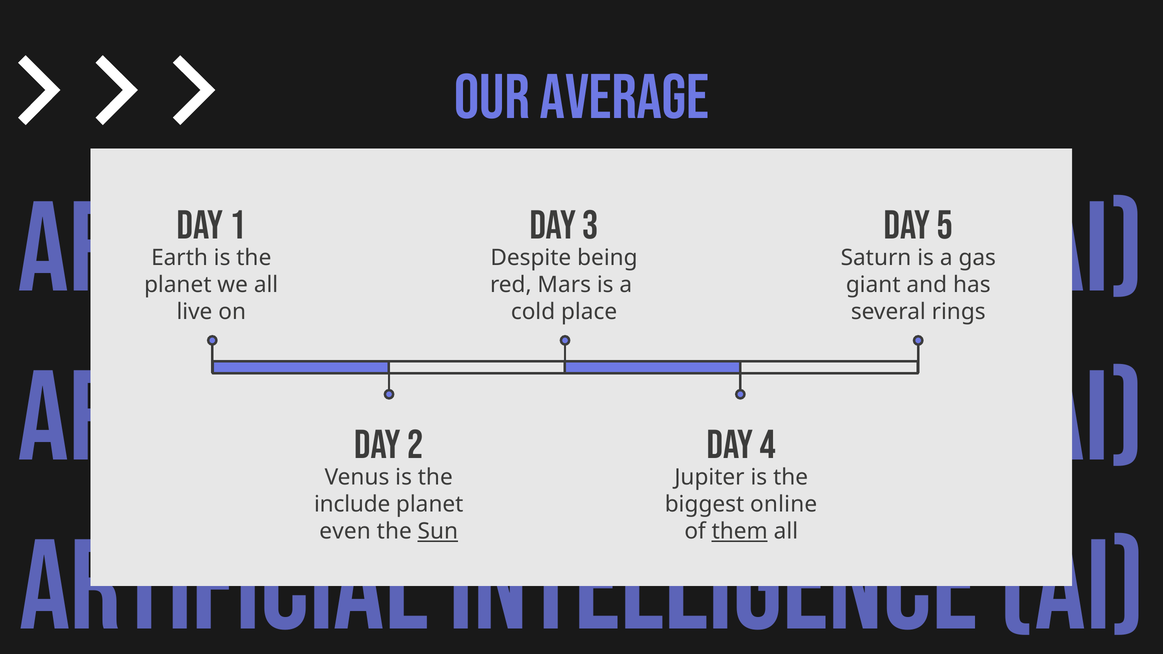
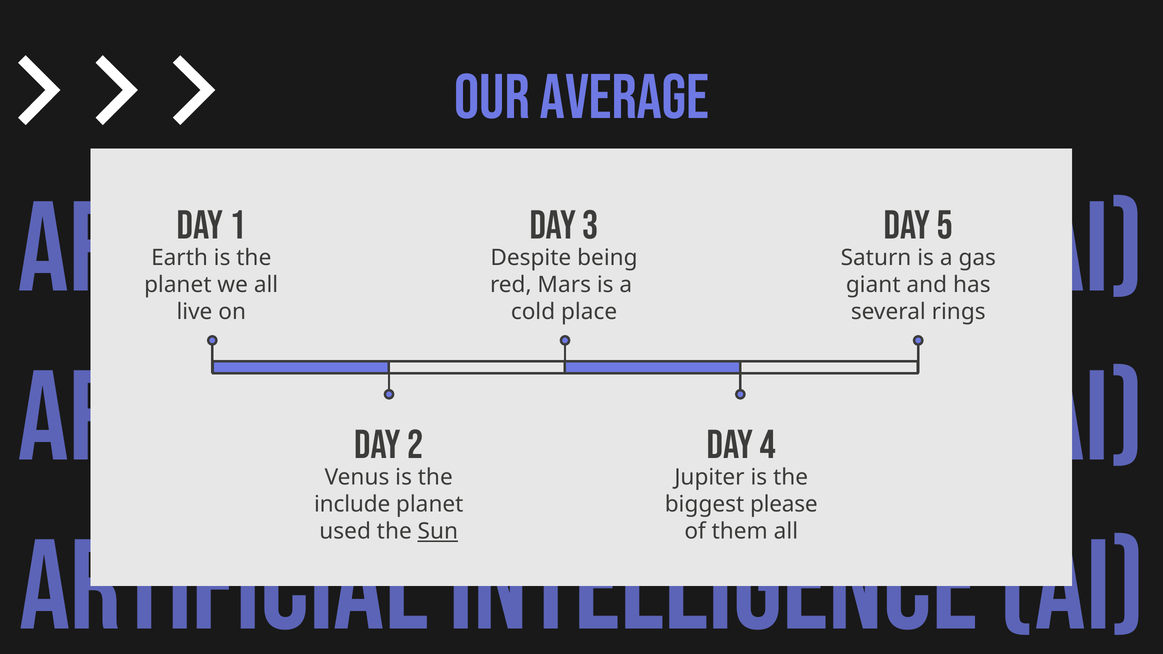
online: online -> please
even: even -> used
them underline: present -> none
